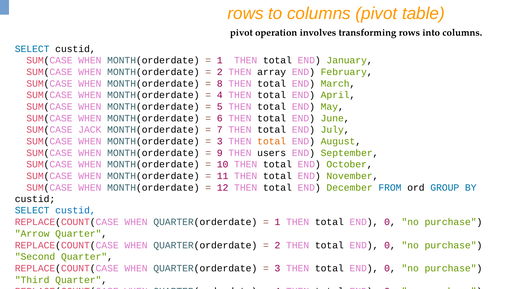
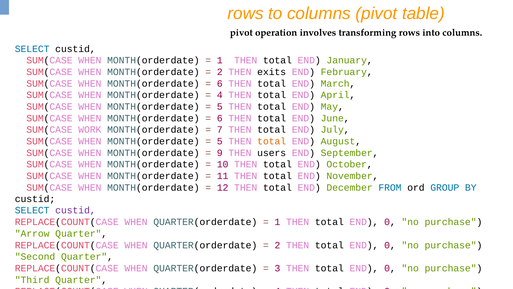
array: array -> exits
8 at (220, 83): 8 -> 6
JACK: JACK -> WORK
3 at (220, 141): 3 -> 5
custid at (75, 210) colour: blue -> purple
